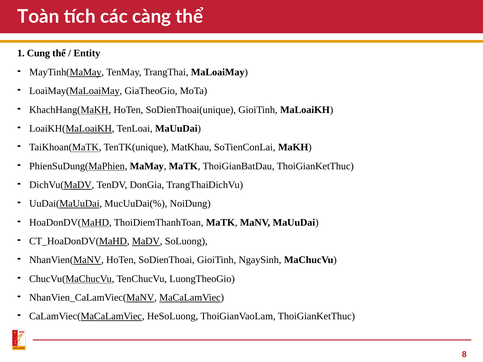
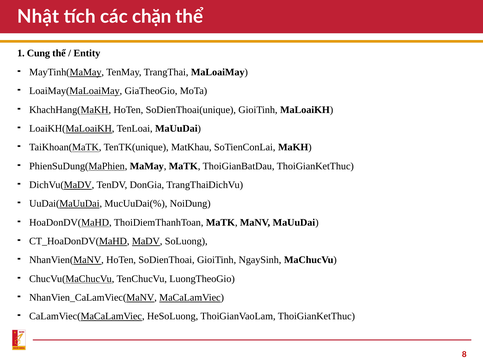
Toàn: Toàn -> Nhật
càng: càng -> chặn
